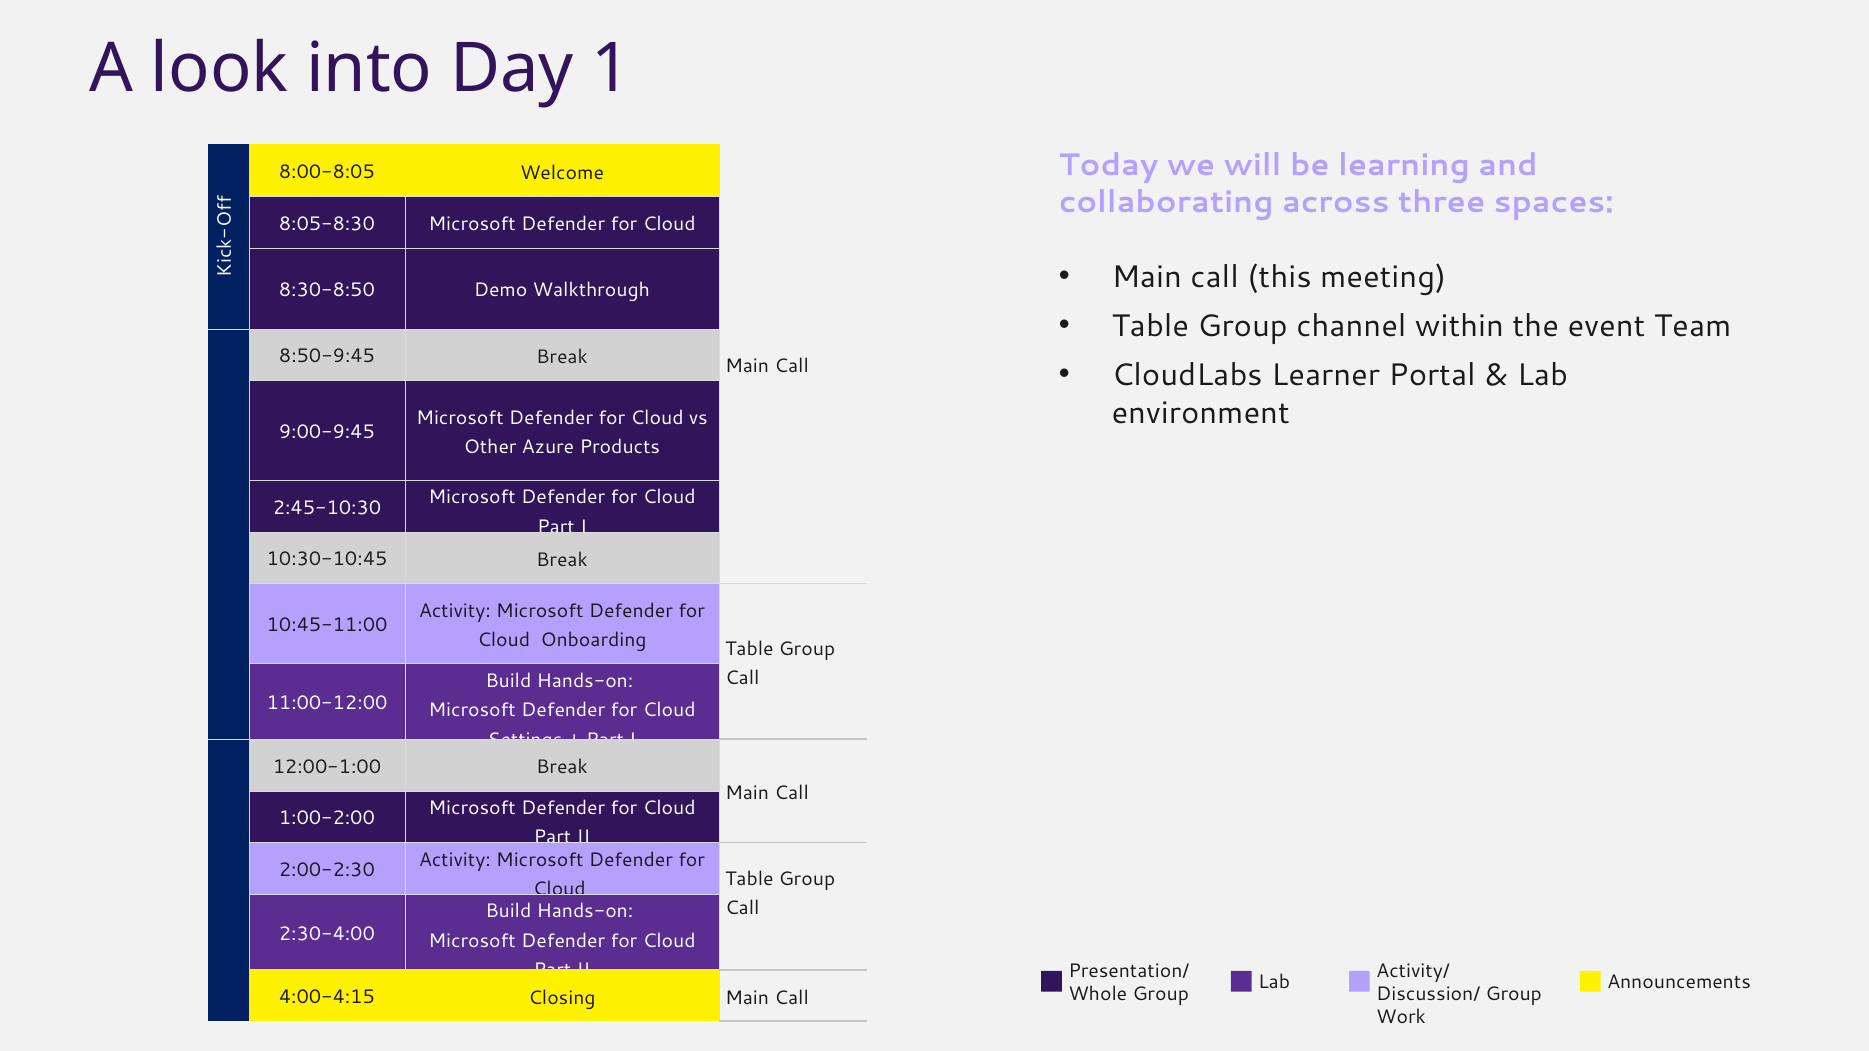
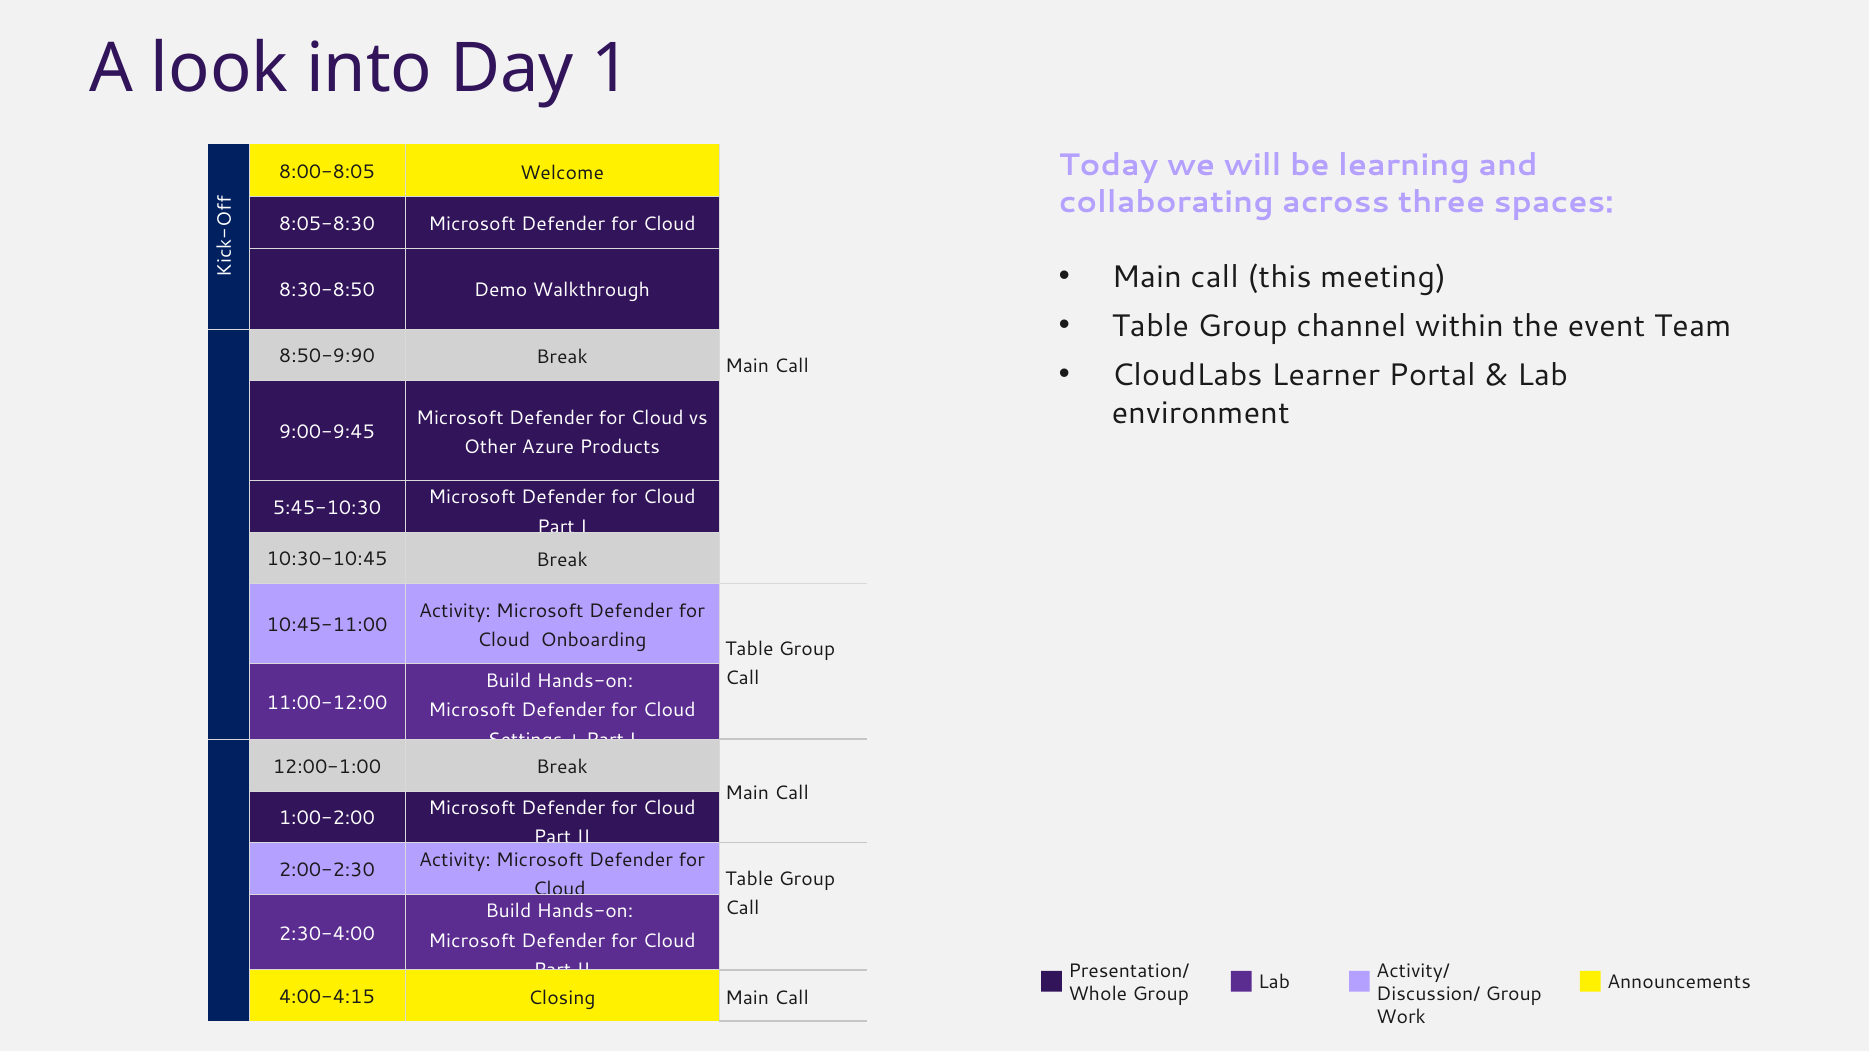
8:50-9:45: 8:50-9:45 -> 8:50-9:90
2:45-10:30: 2:45-10:30 -> 5:45-10:30
